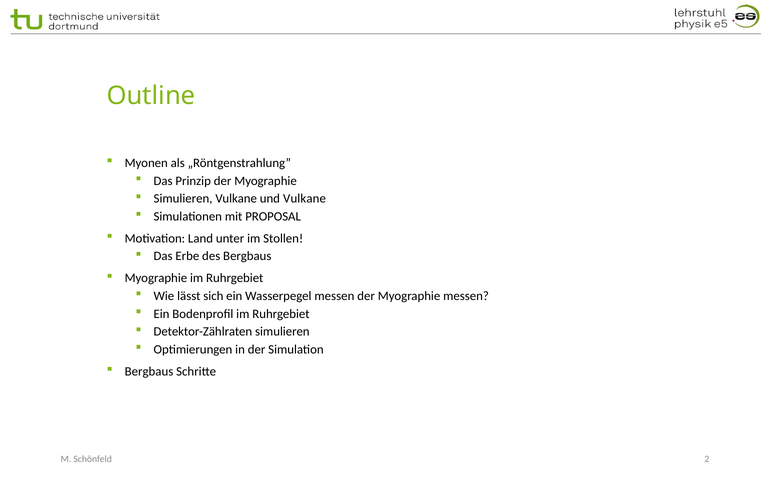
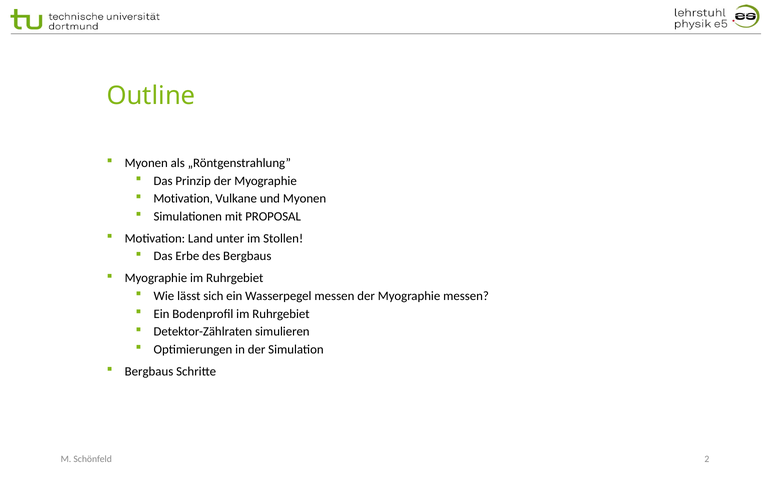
Simulieren at (183, 199): Simulieren -> Motivation
und Vulkane: Vulkane -> Myonen
